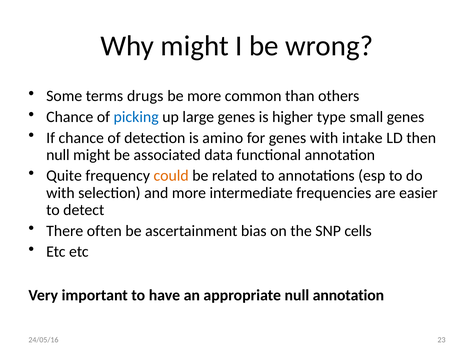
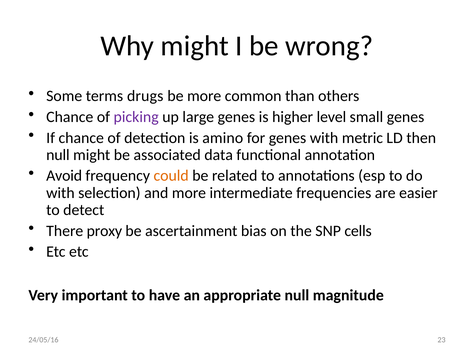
picking colour: blue -> purple
type: type -> level
intake: intake -> metric
Quite: Quite -> Avoid
often: often -> proxy
null annotation: annotation -> magnitude
